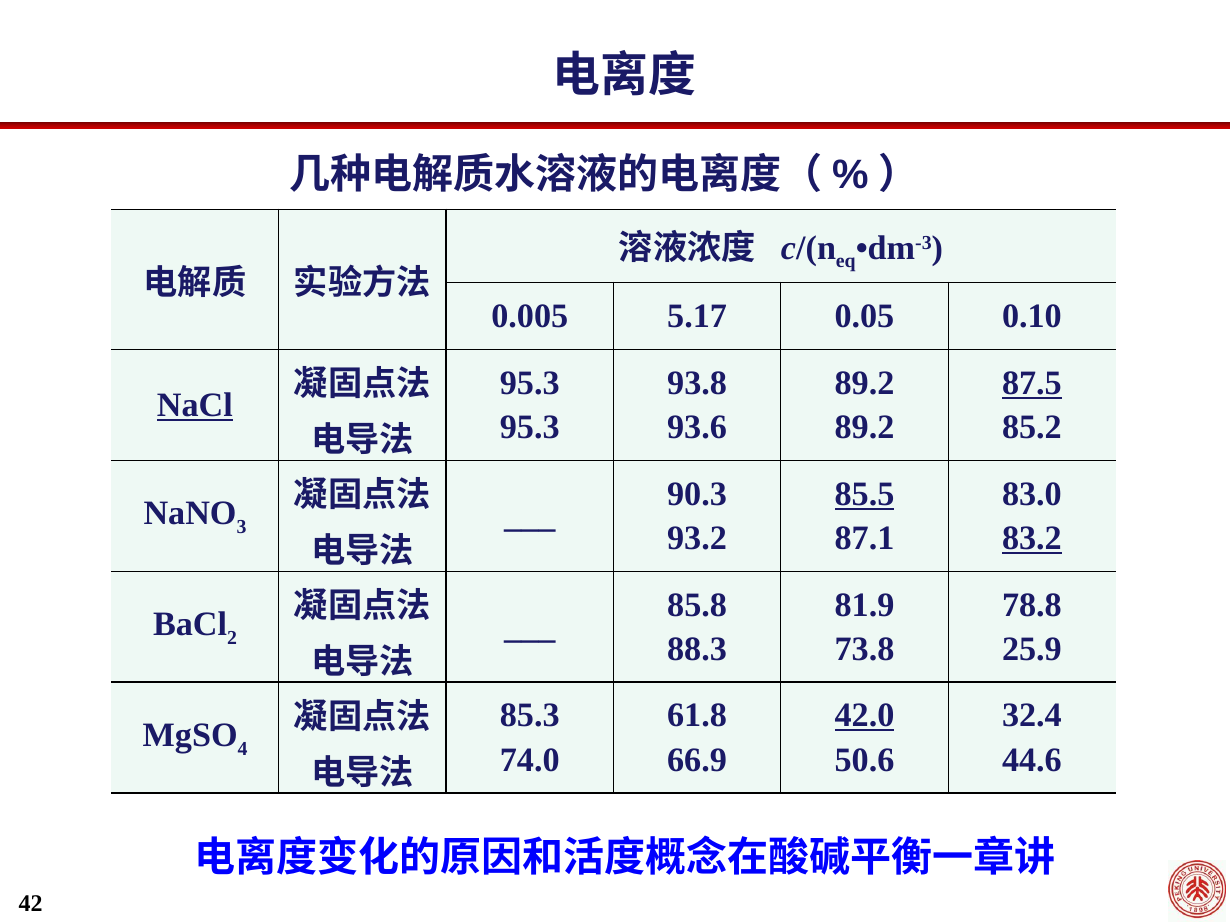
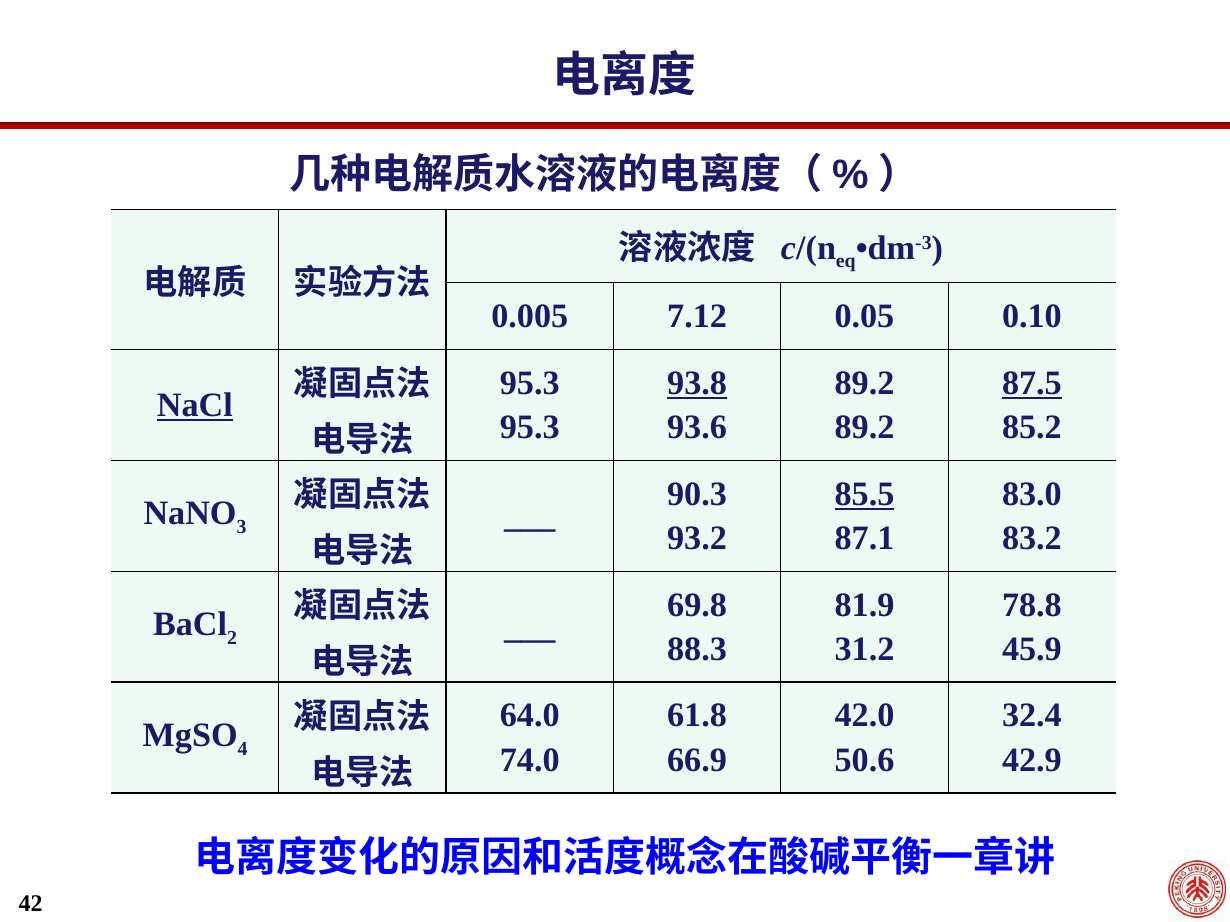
5.17: 5.17 -> 7.12
93.8 underline: none -> present
83.2 underline: present -> none
85.8: 85.8 -> 69.8
73.8: 73.8 -> 31.2
25.9: 25.9 -> 45.9
85.3: 85.3 -> 64.0
42.0 underline: present -> none
44.6: 44.6 -> 42.9
